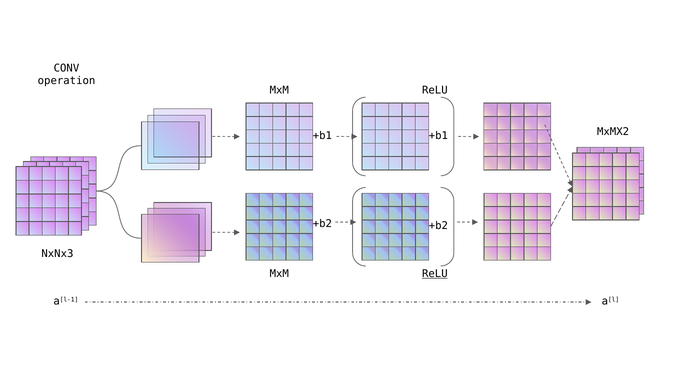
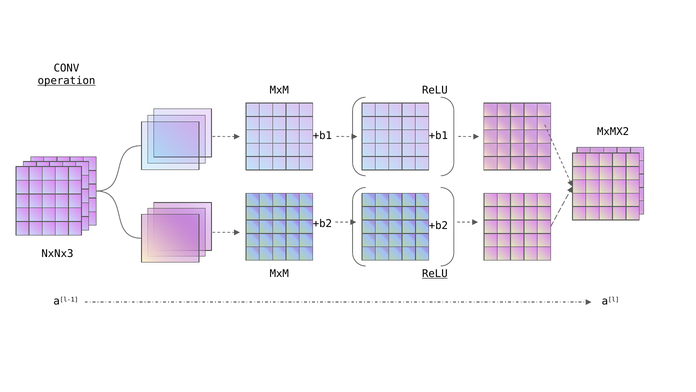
operation underline: none -> present
